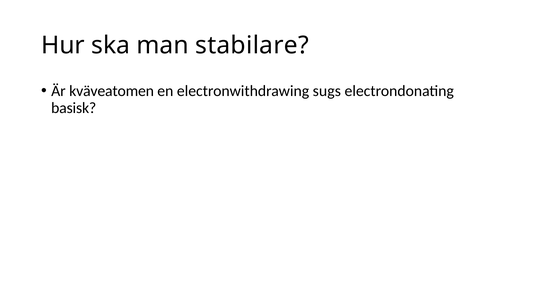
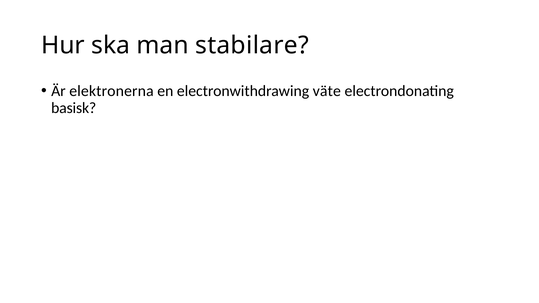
kväveatomen: kväveatomen -> elektronerna
sugs: sugs -> väte
